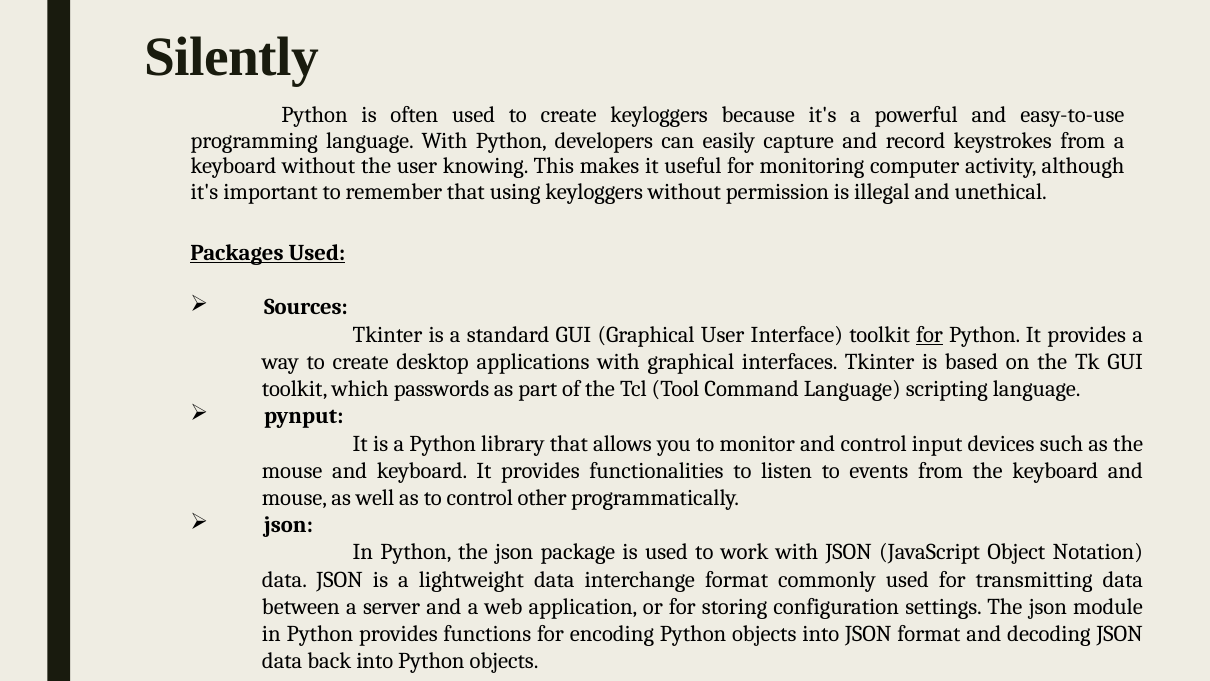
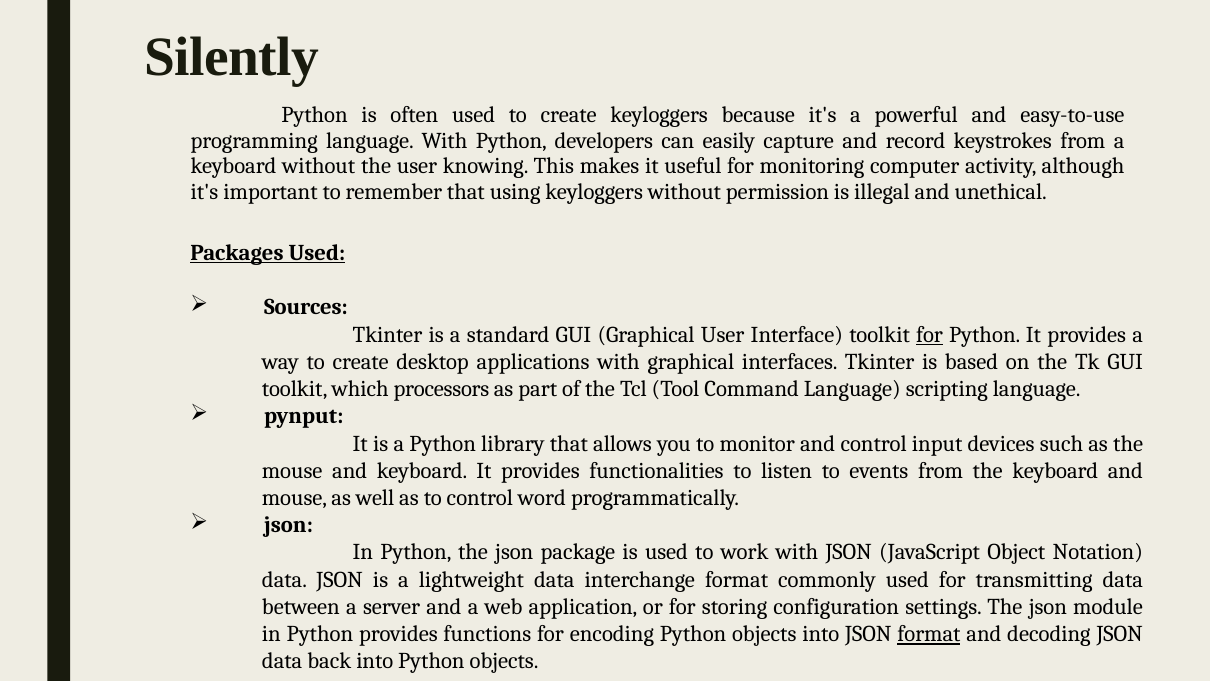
passwords: passwords -> processors
other: other -> word
format at (929, 634) underline: none -> present
